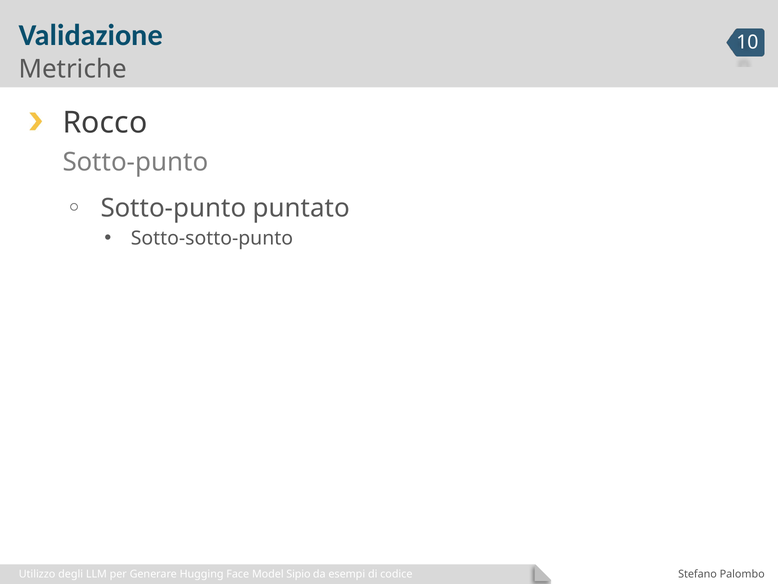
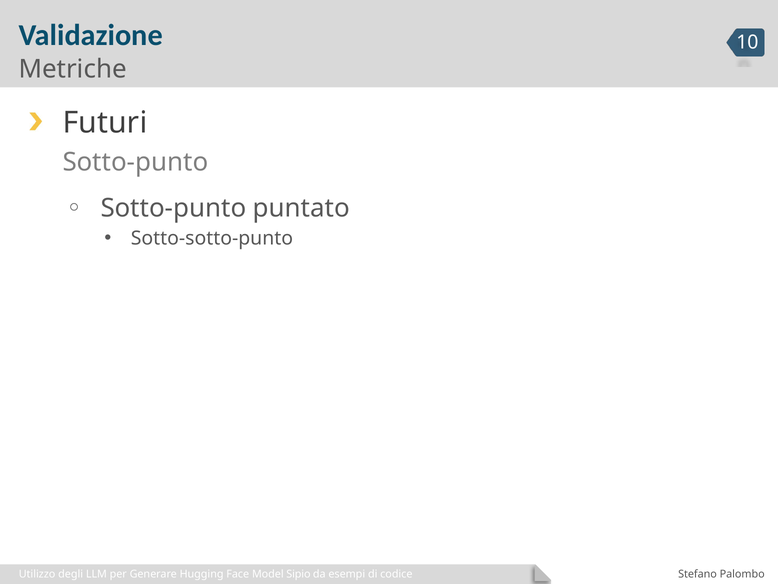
Rocco: Rocco -> Futuri
